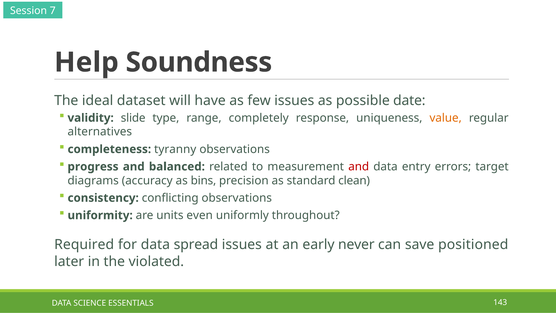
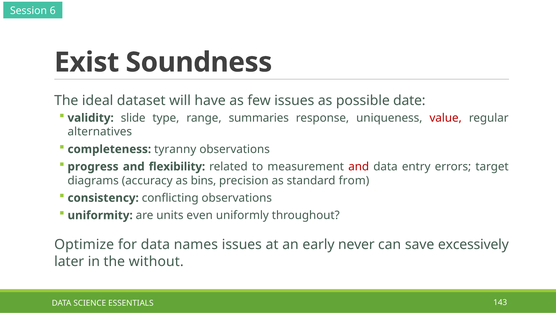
7: 7 -> 6
Help: Help -> Exist
completely: completely -> summaries
value colour: orange -> red
balanced: balanced -> flexibility
clean: clean -> from
Required: Required -> Optimize
spread: spread -> names
positioned: positioned -> excessively
violated: violated -> without
